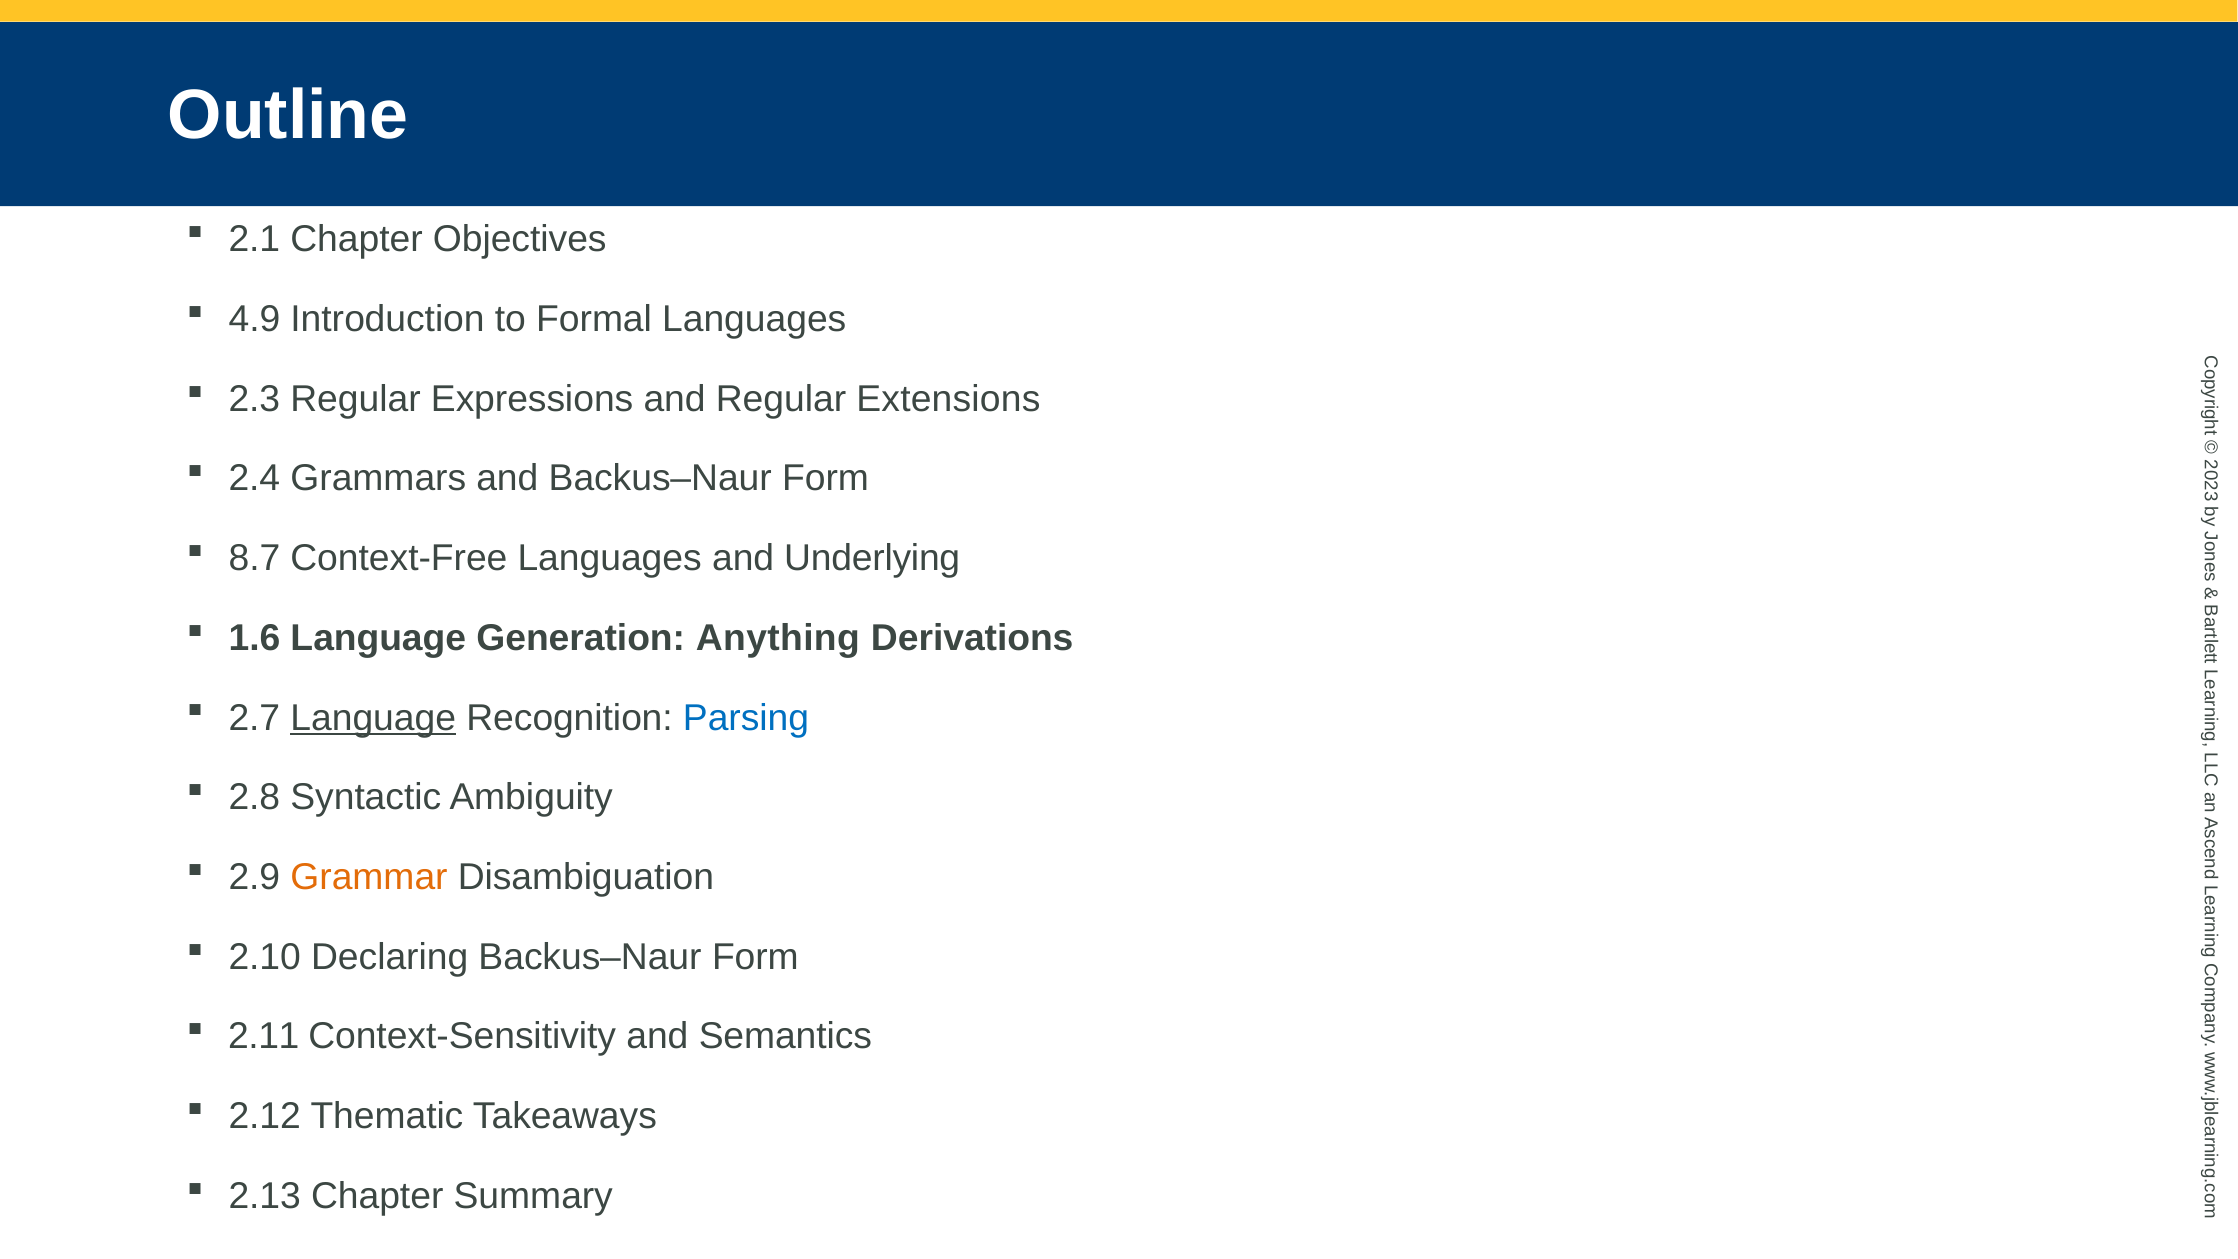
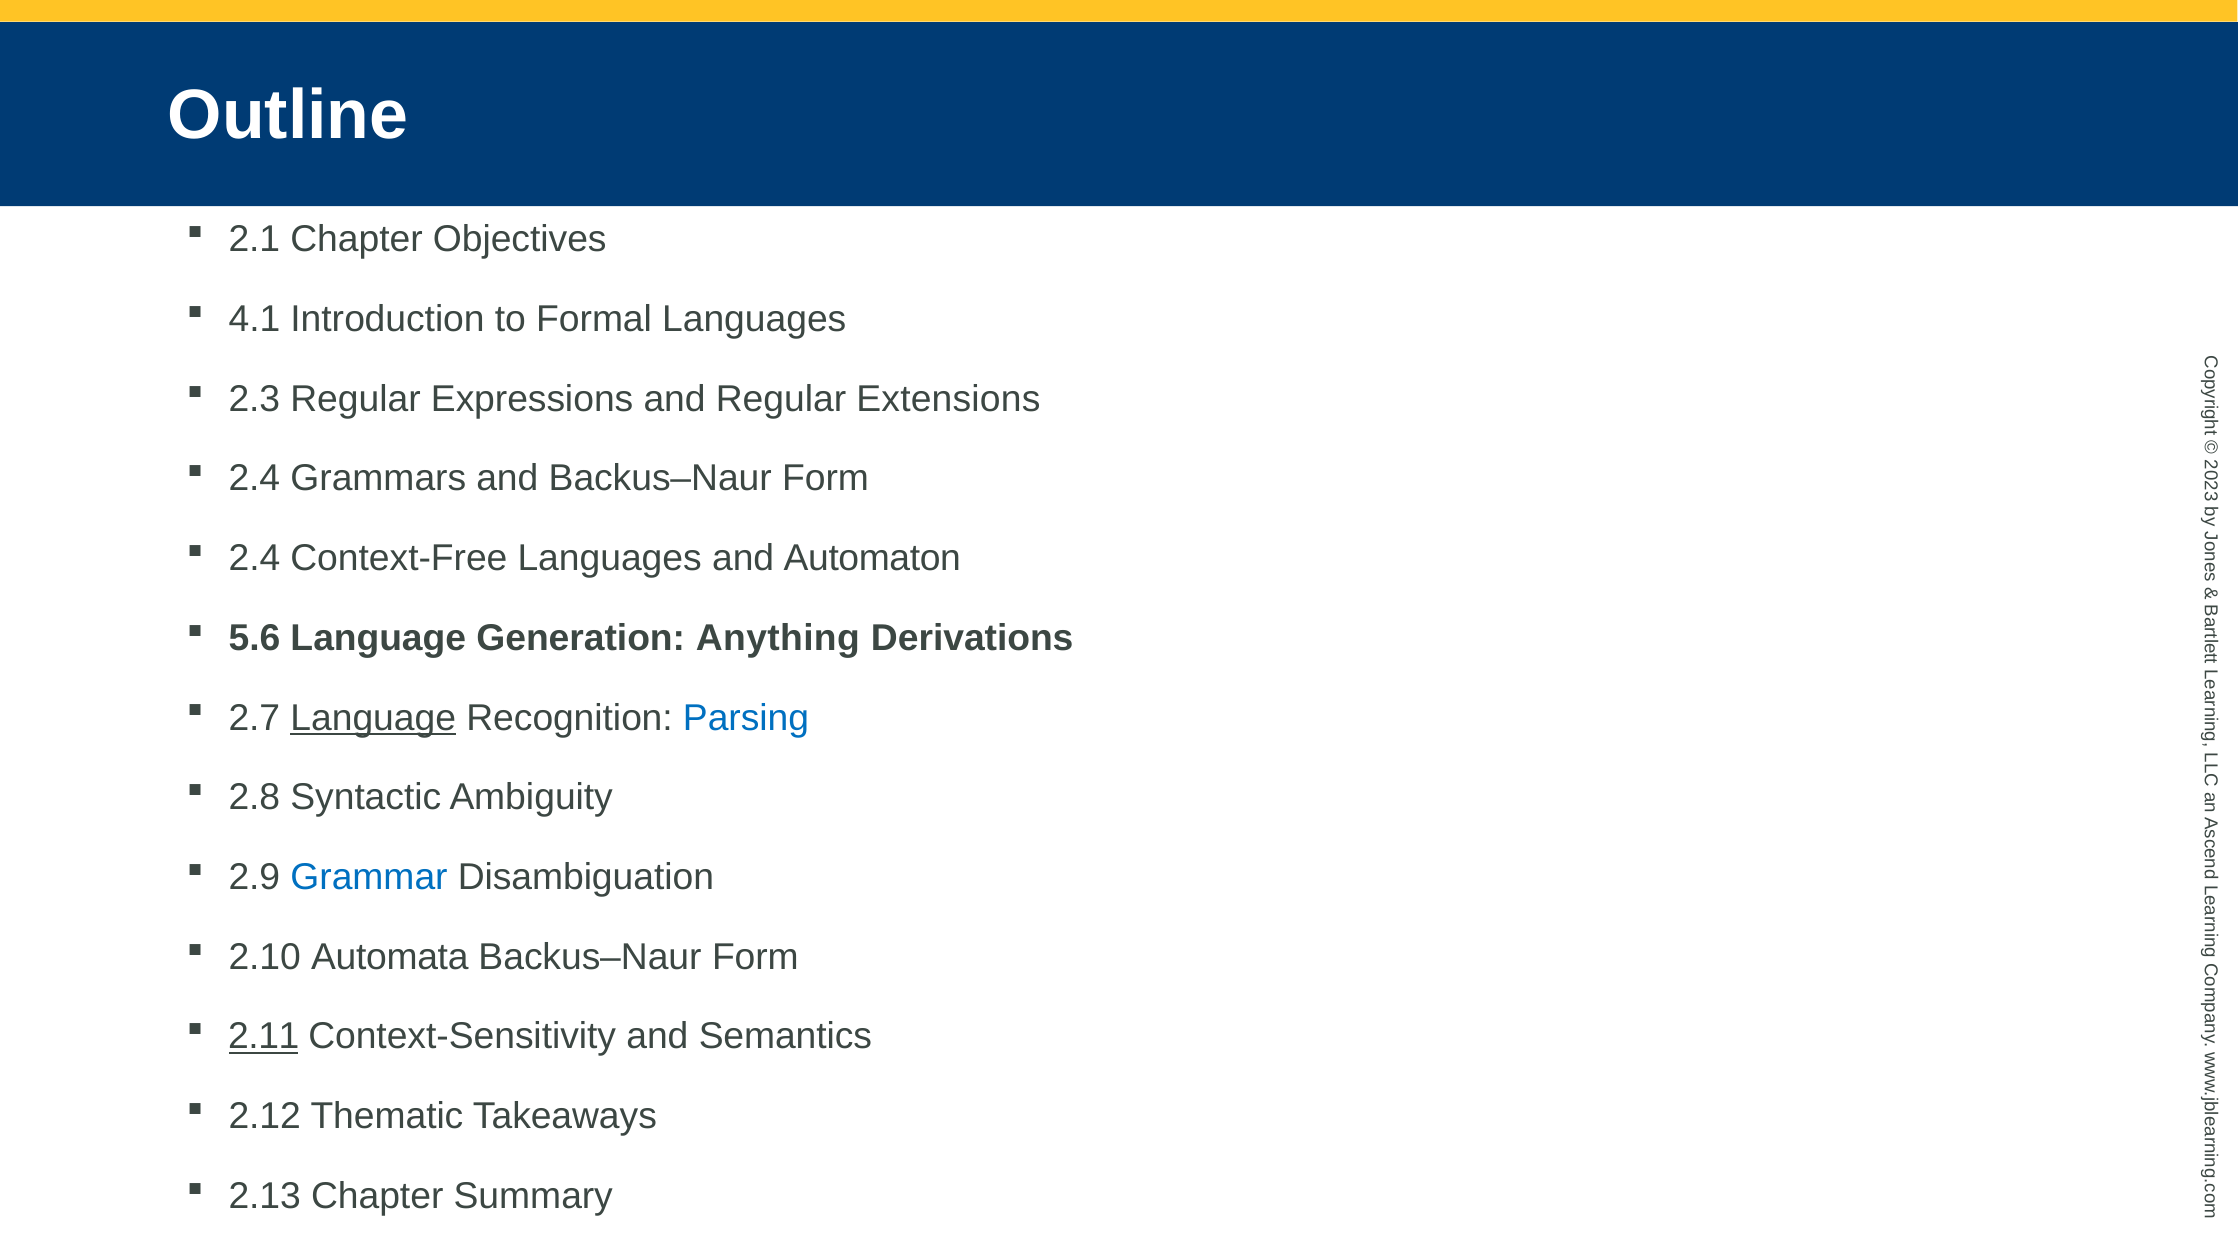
4.9: 4.9 -> 4.1
8.7 at (254, 558): 8.7 -> 2.4
Underlying: Underlying -> Automaton
1.6: 1.6 -> 5.6
Grammar colour: orange -> blue
Declaring: Declaring -> Automata
2.11 underline: none -> present
